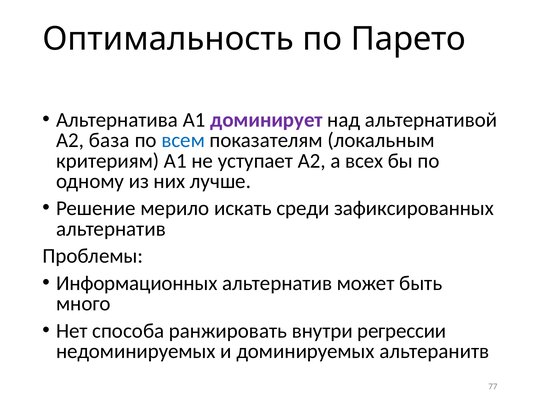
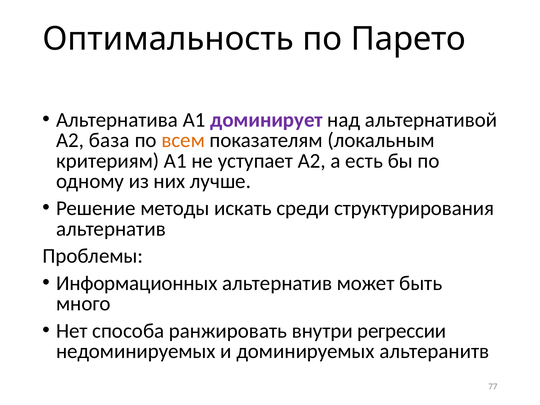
всем colour: blue -> orange
всех: всех -> есть
мерило: мерило -> методы
зафиксированных: зафиксированных -> структурирования
